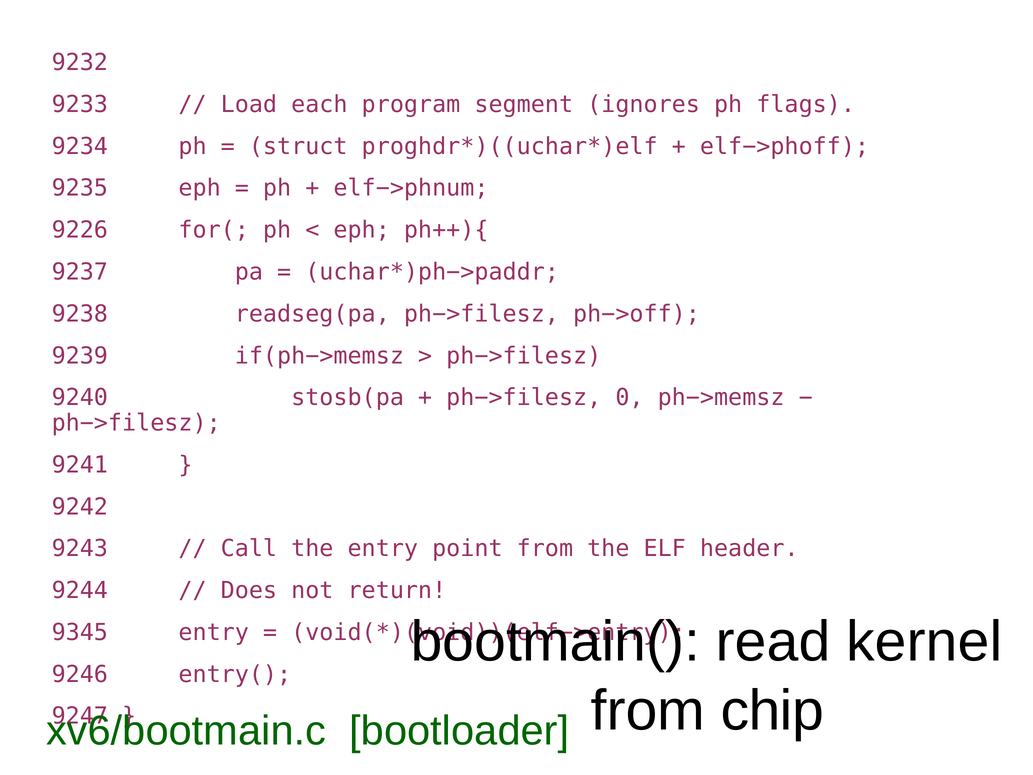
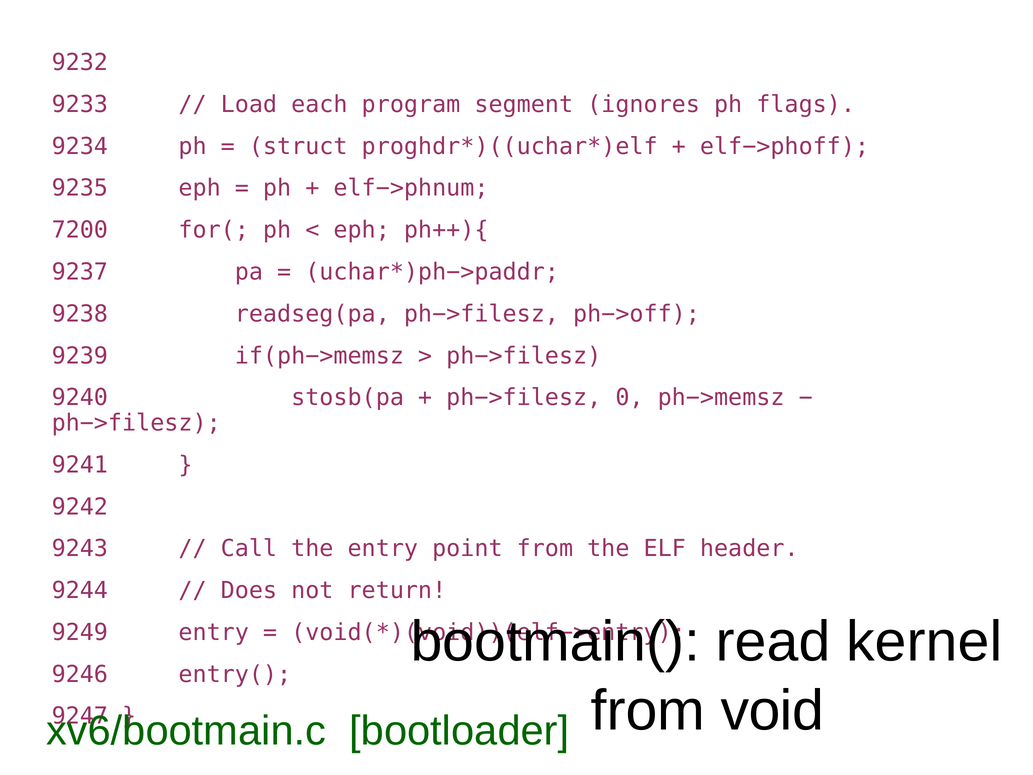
9226: 9226 -> 7200
9345: 9345 -> 9249
chip: chip -> void
